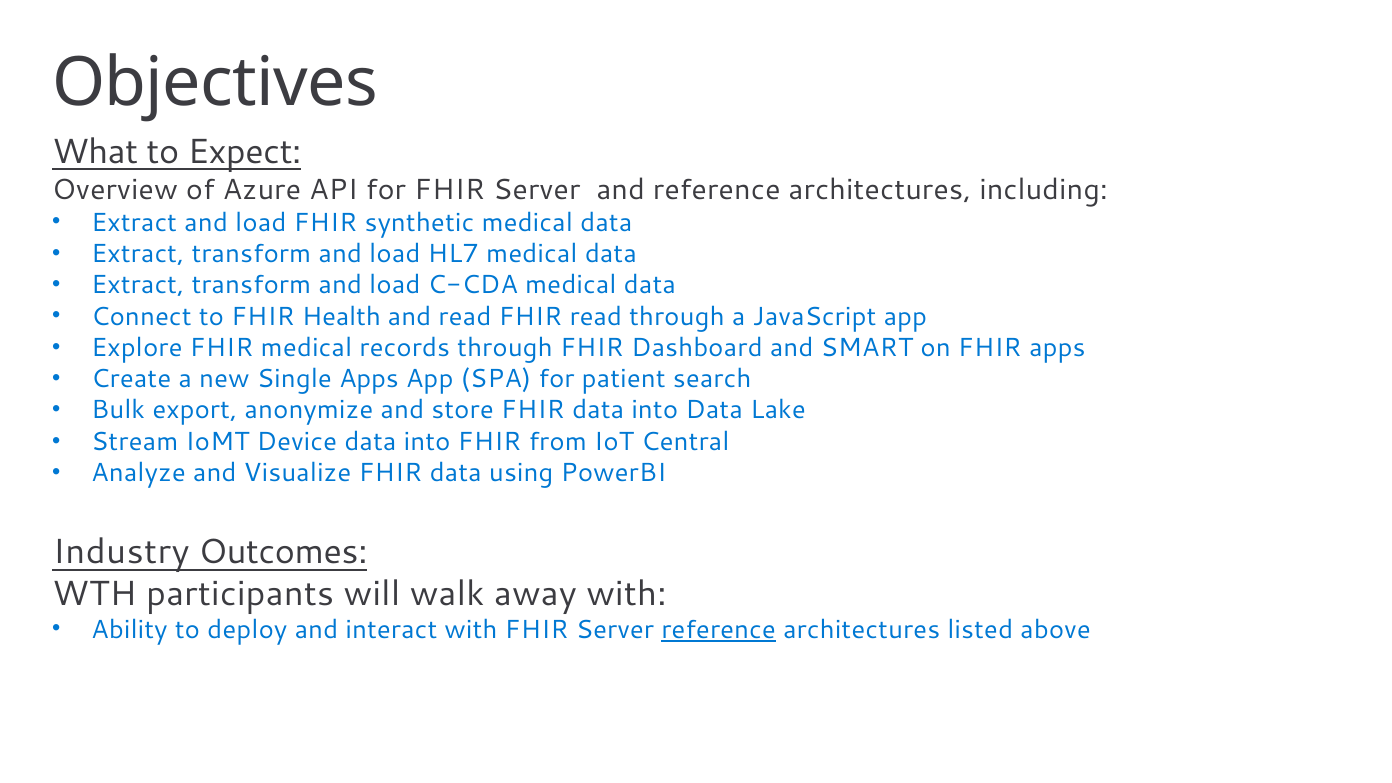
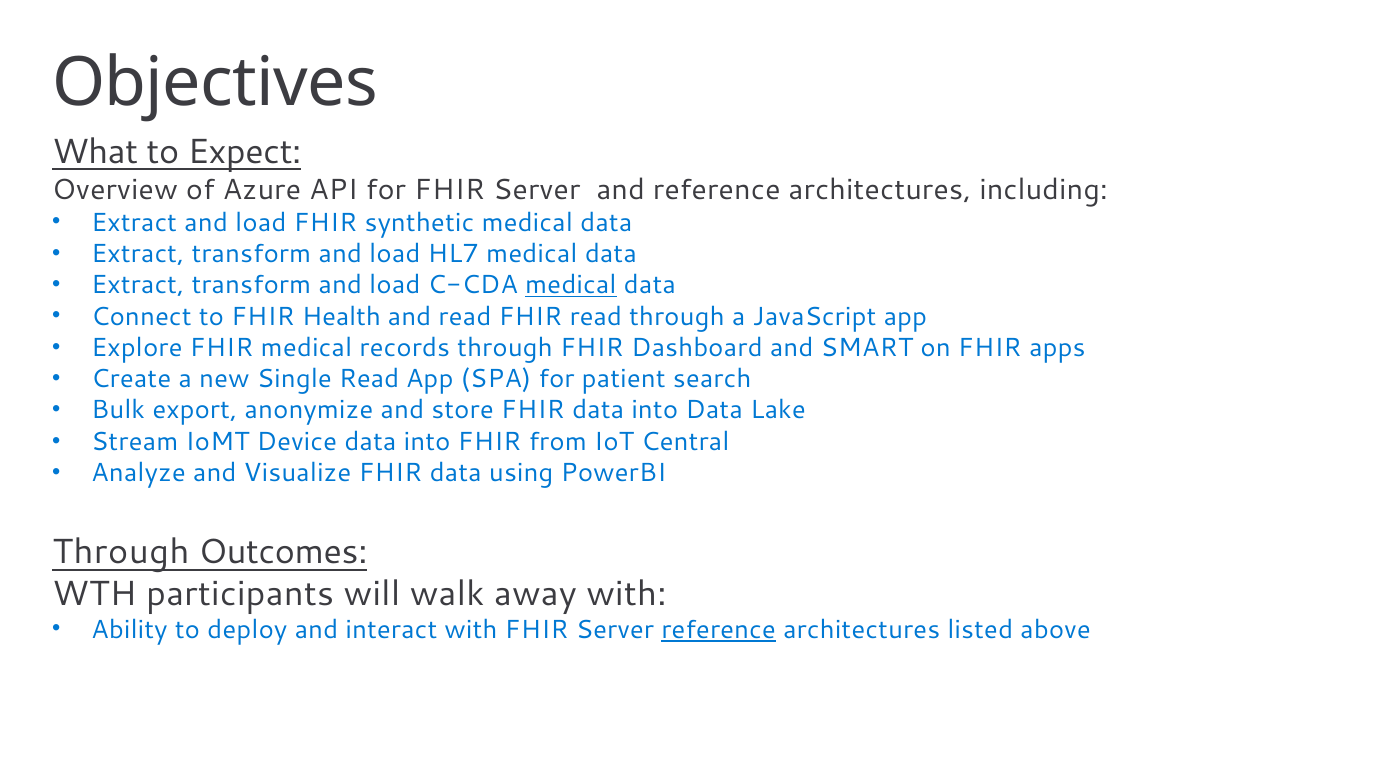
medical at (571, 285) underline: none -> present
Single Apps: Apps -> Read
Industry at (121, 552): Industry -> Through
